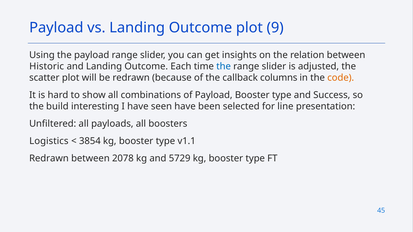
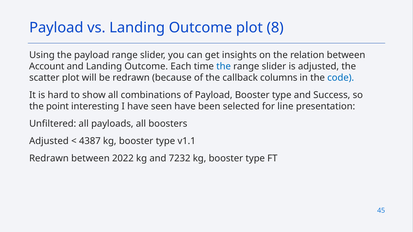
9: 9 -> 8
Historic: Historic -> Account
code colour: orange -> blue
build: build -> point
Logistics at (49, 141): Logistics -> Adjusted
3854: 3854 -> 4387
2078: 2078 -> 2022
5729: 5729 -> 7232
